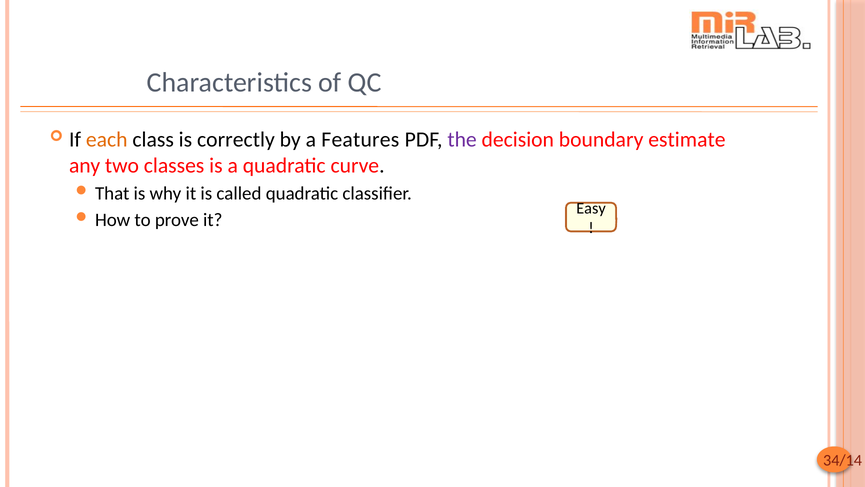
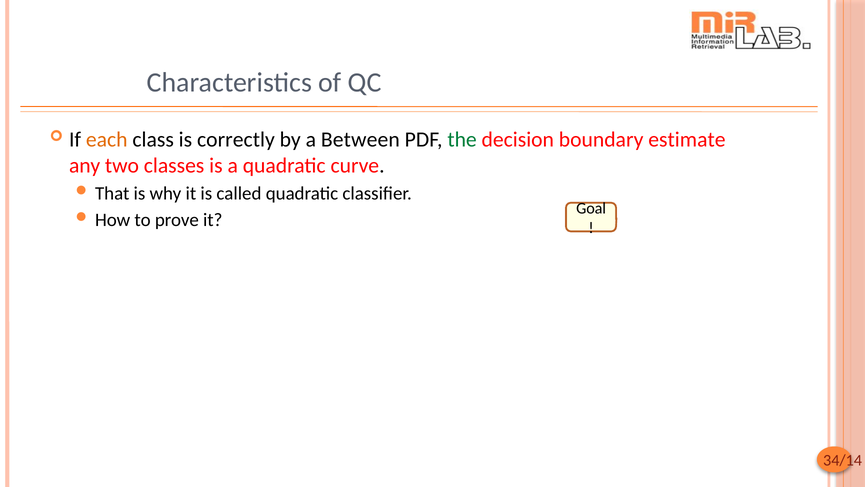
Features: Features -> Between
the colour: purple -> green
Easy: Easy -> Goal
